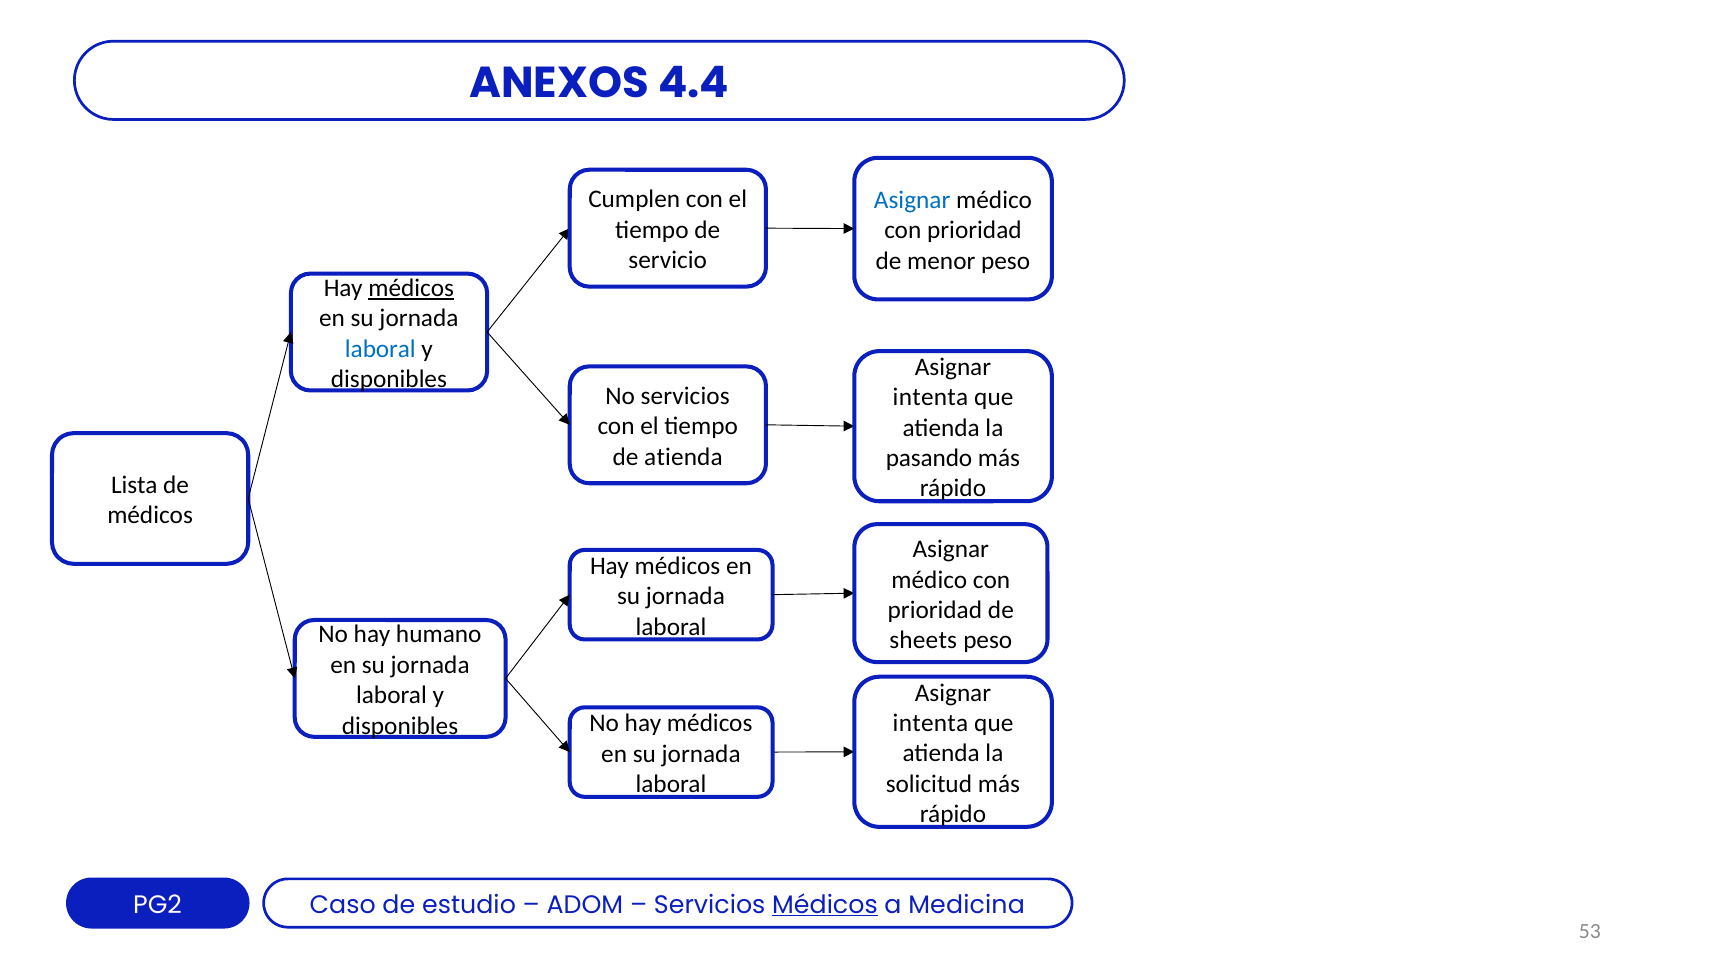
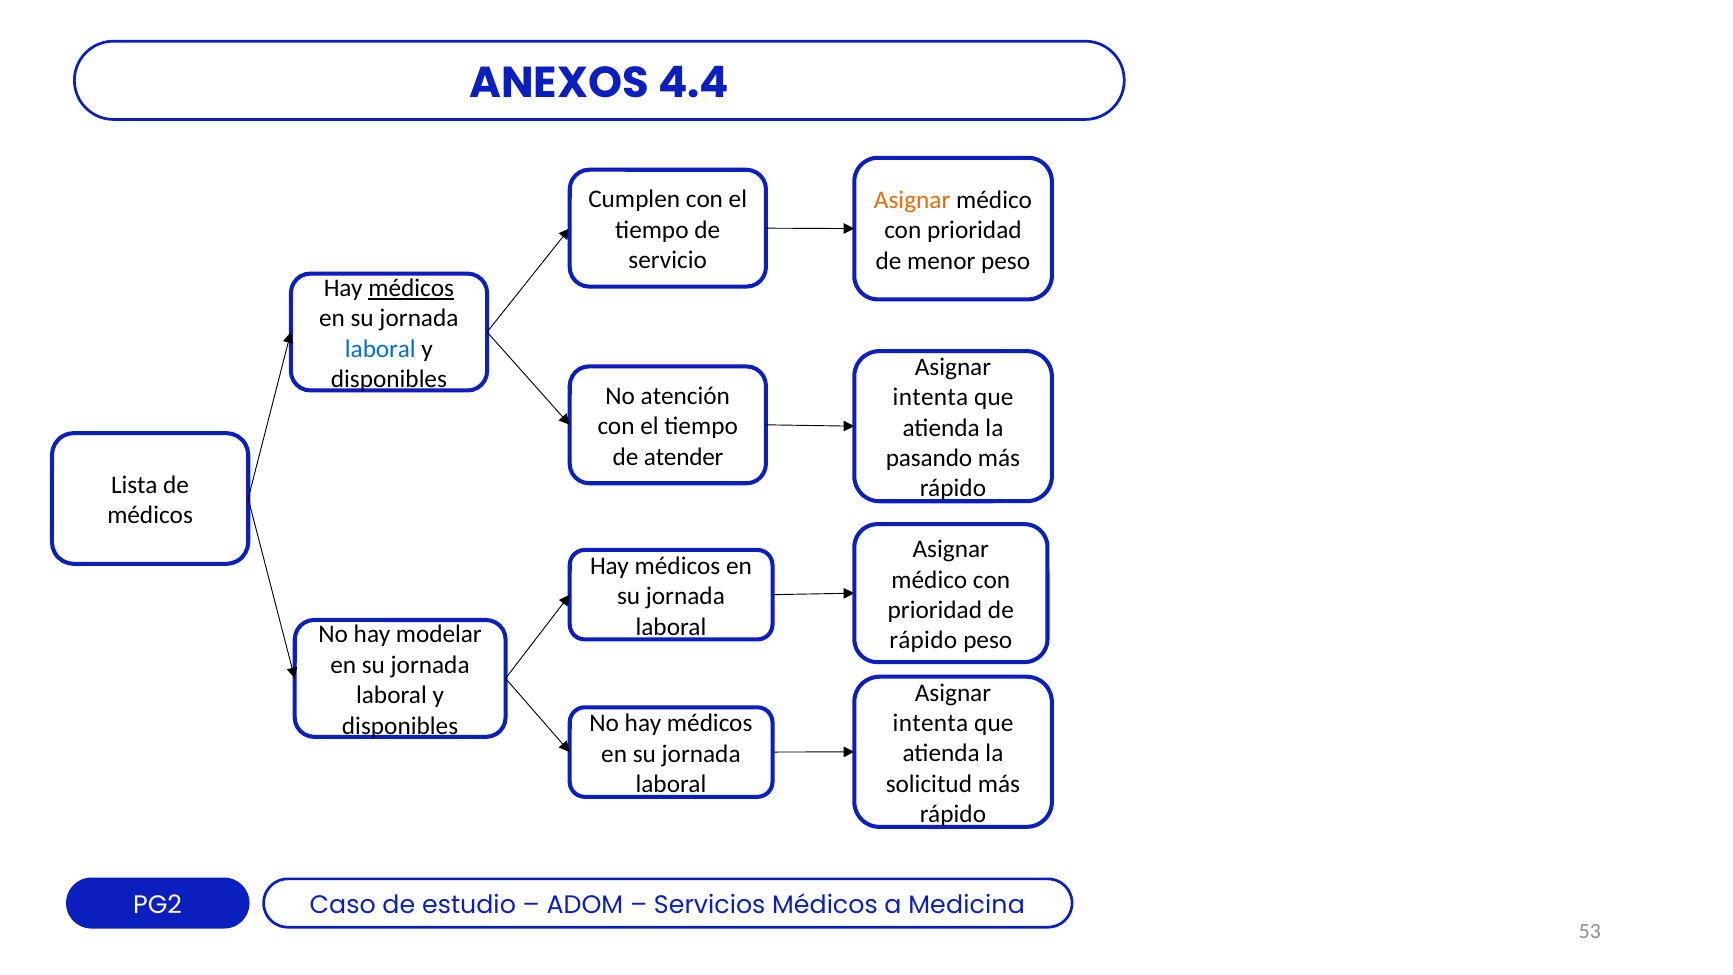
Asignar at (912, 200) colour: blue -> orange
No servicios: servicios -> atención
de atienda: atienda -> atender
humano: humano -> modelar
sheets at (923, 640): sheets -> rápido
Médicos at (825, 905) underline: present -> none
